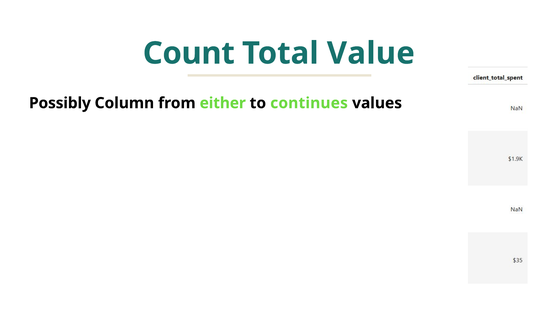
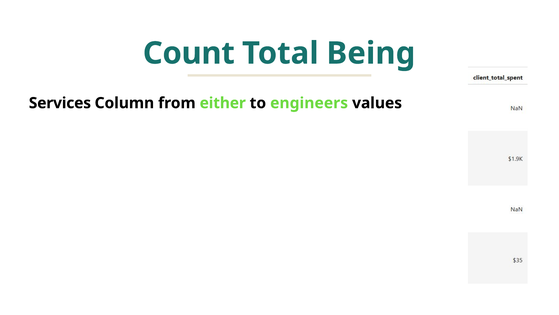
Value: Value -> Being
Possibly: Possibly -> Services
continues: continues -> engineers
